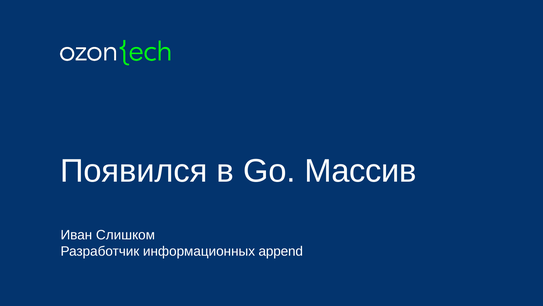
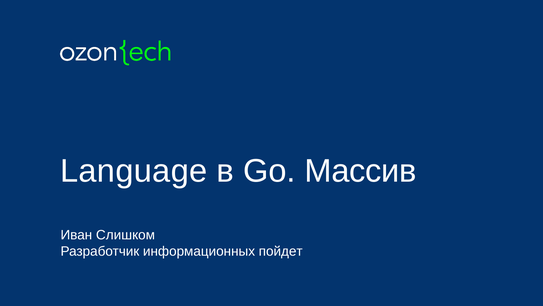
Появился: Появился -> Language
append: append -> пойдет
